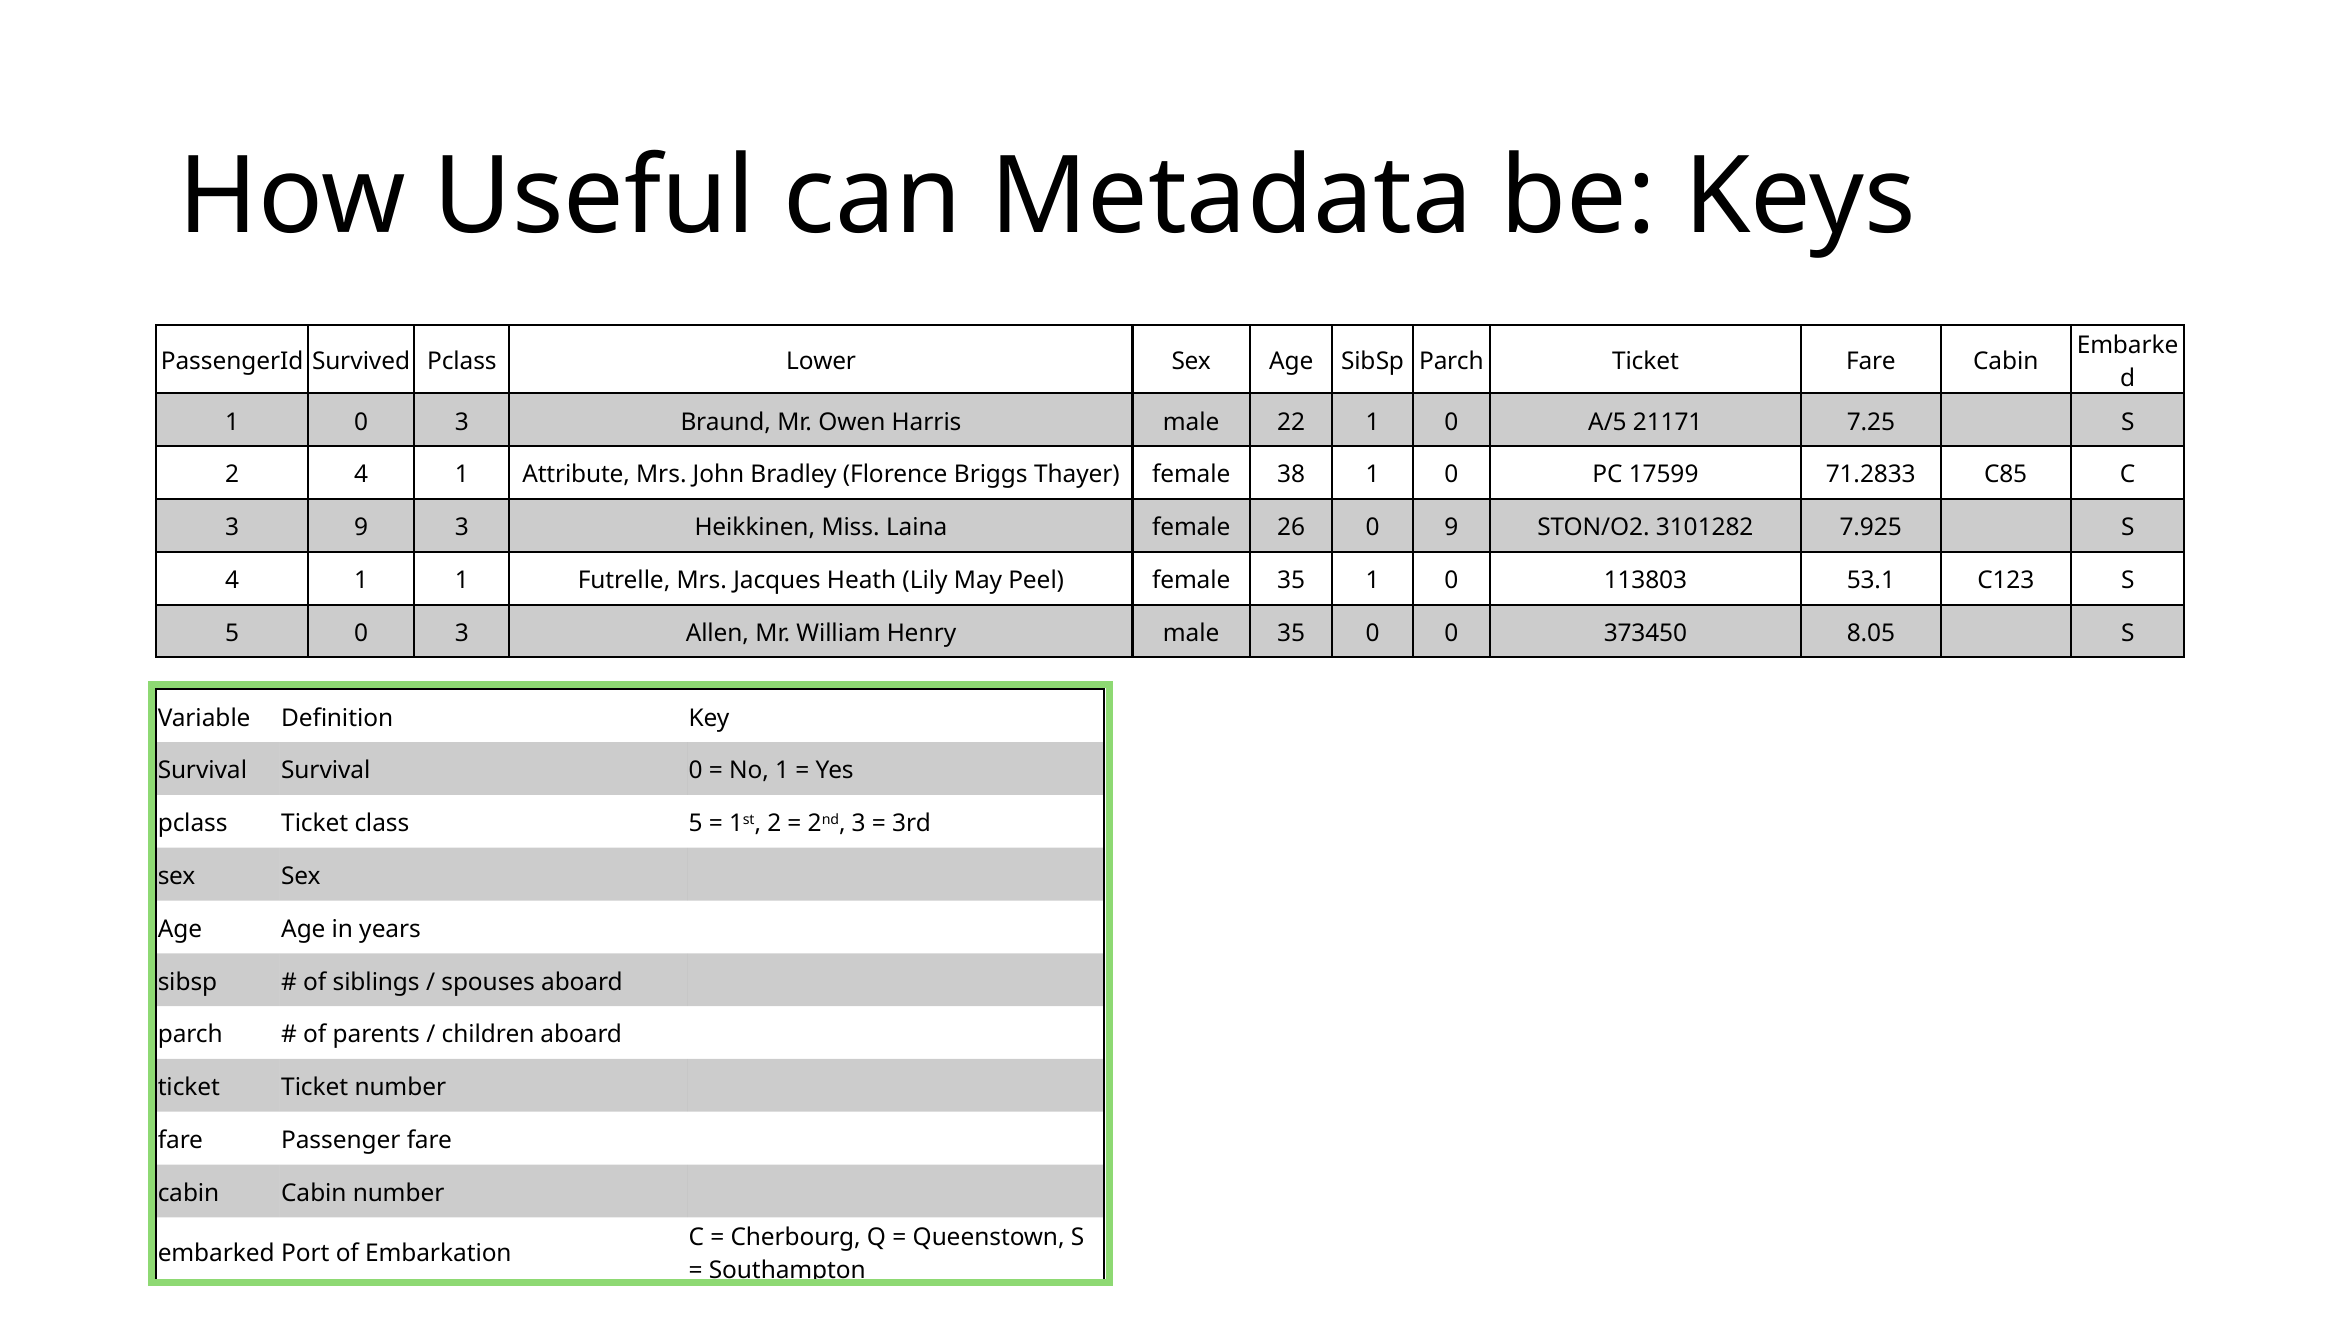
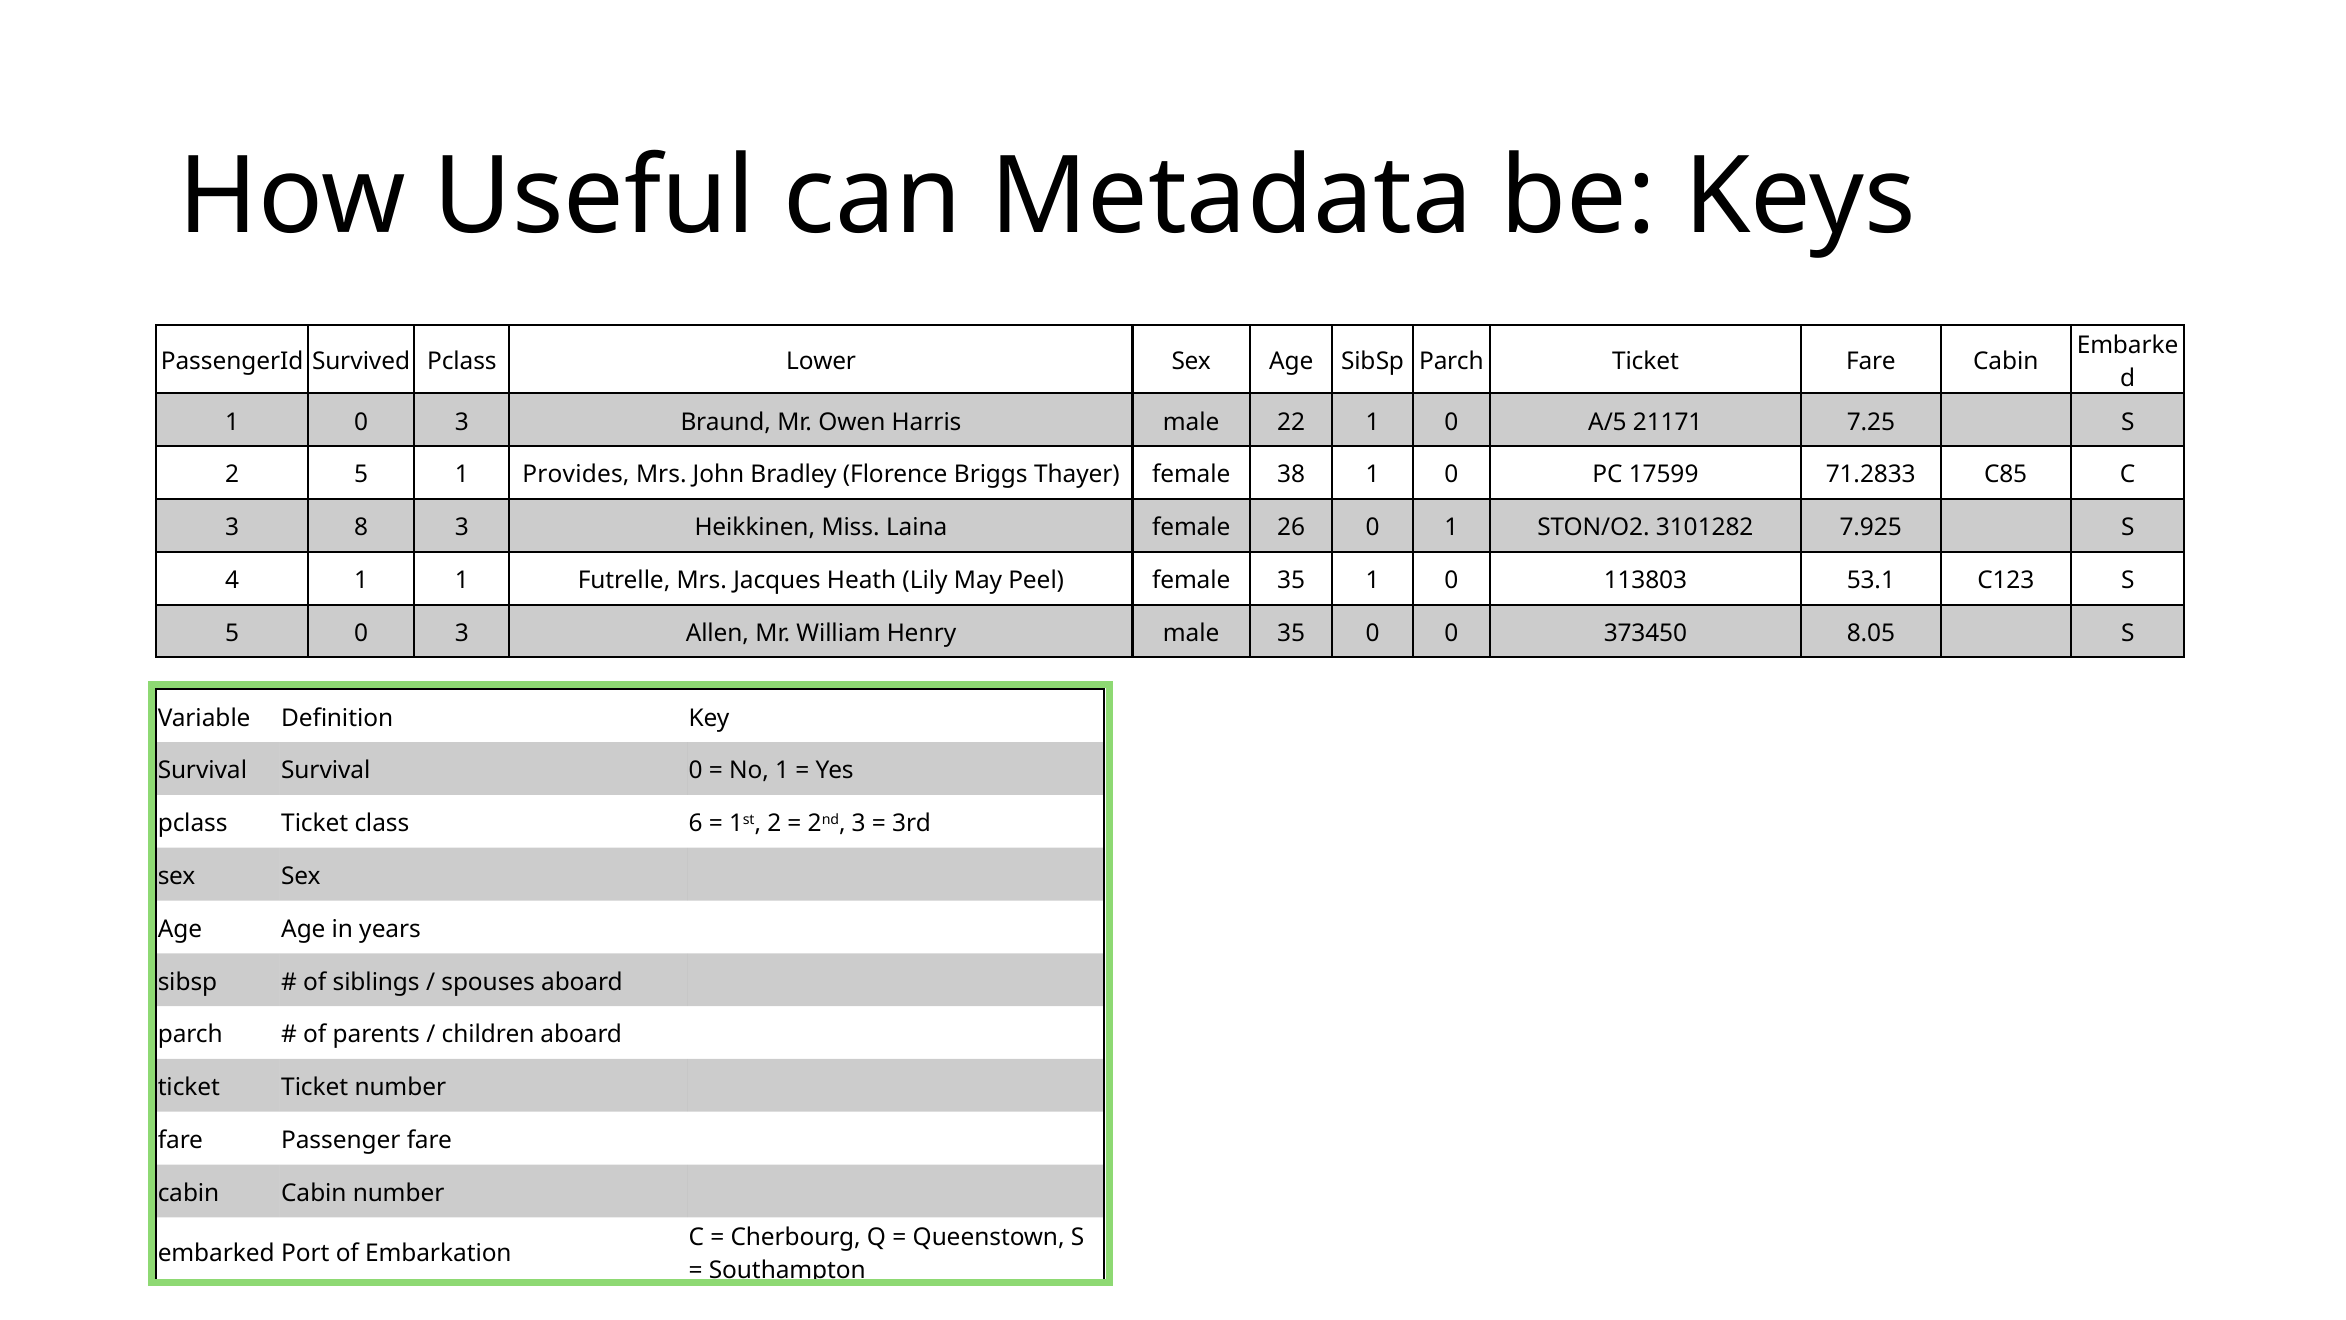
2 4: 4 -> 5
Attribute: Attribute -> Provides
3 9: 9 -> 8
0 9: 9 -> 1
class 5: 5 -> 6
